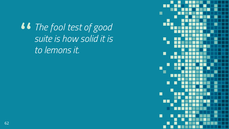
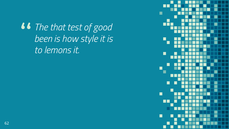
fool: fool -> that
suite: suite -> been
solid: solid -> style
